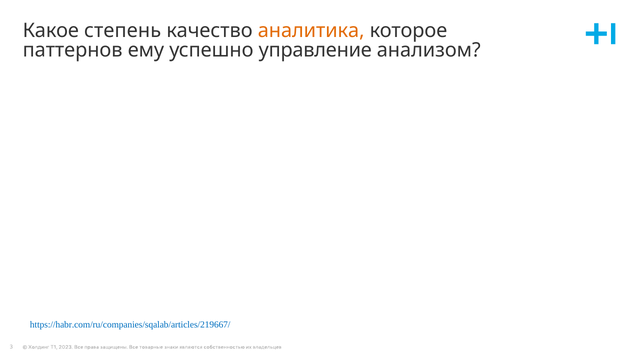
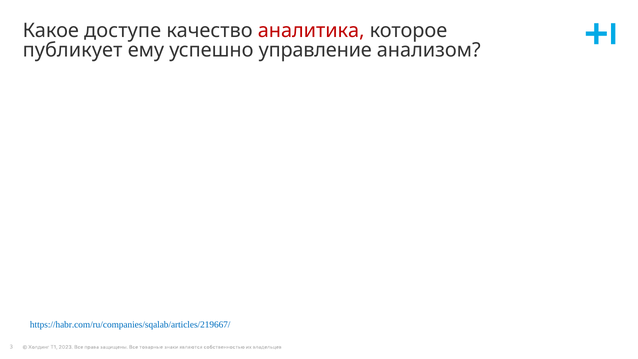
степень: степень -> доступе
аналитика colour: orange -> red
паттернов: паттернов -> публикует
